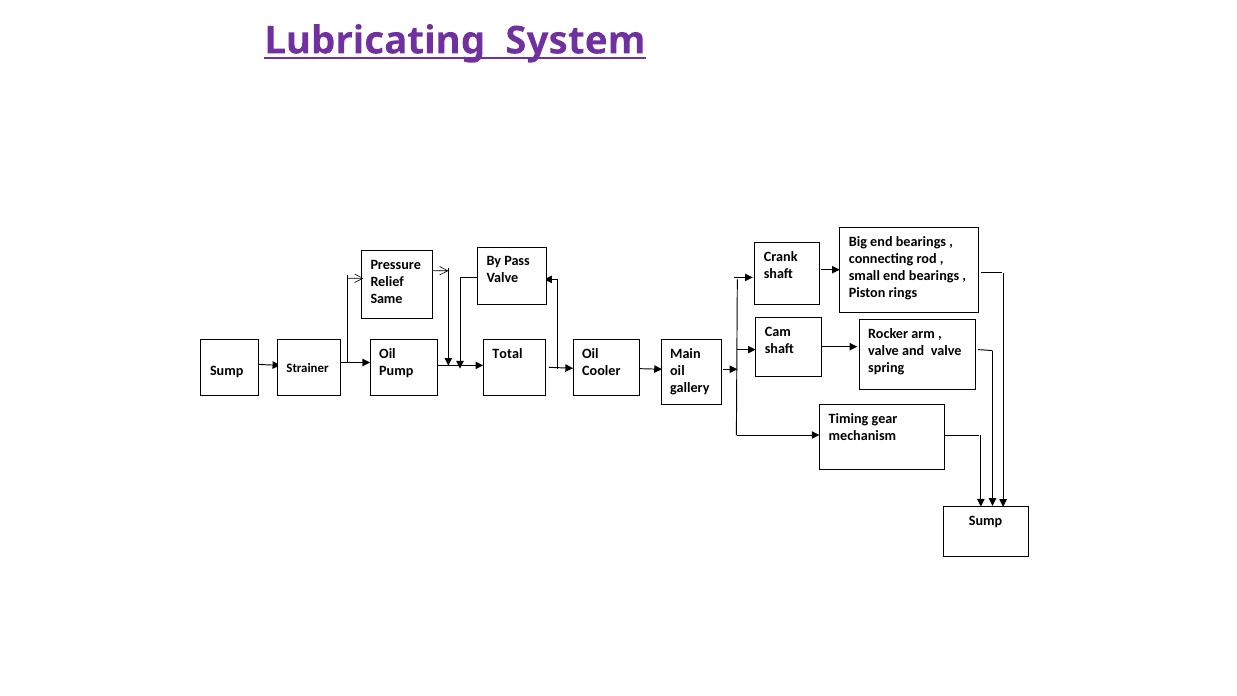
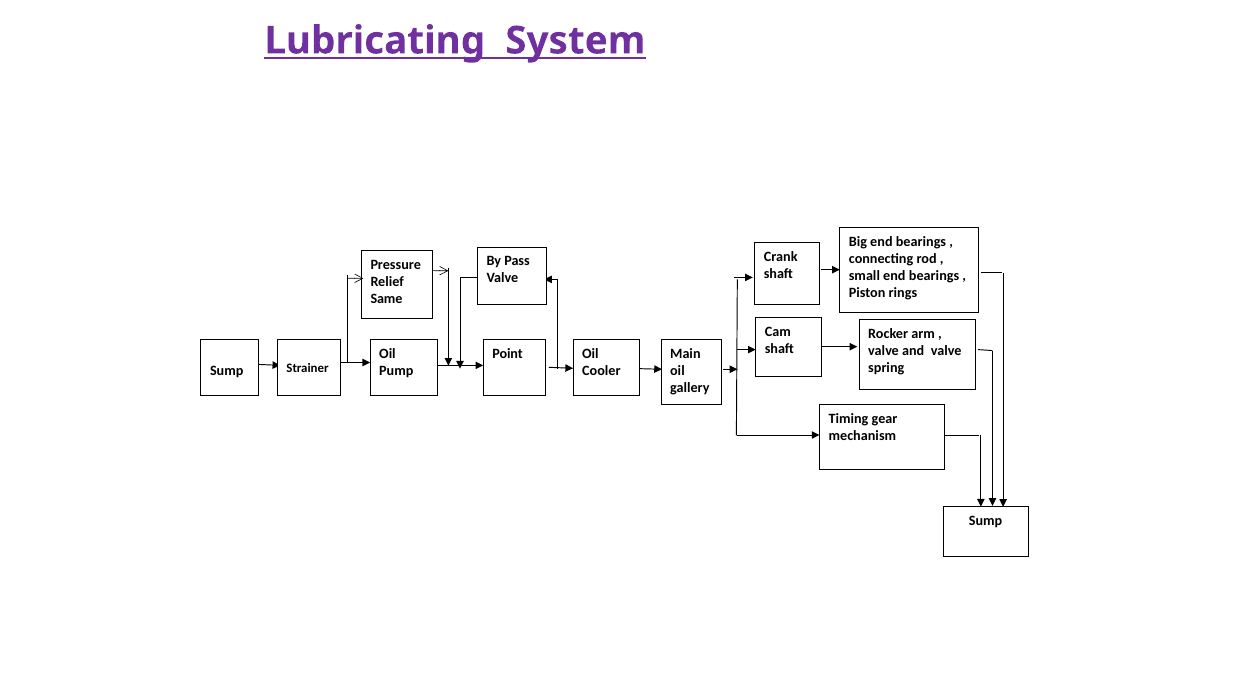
Total: Total -> Point
